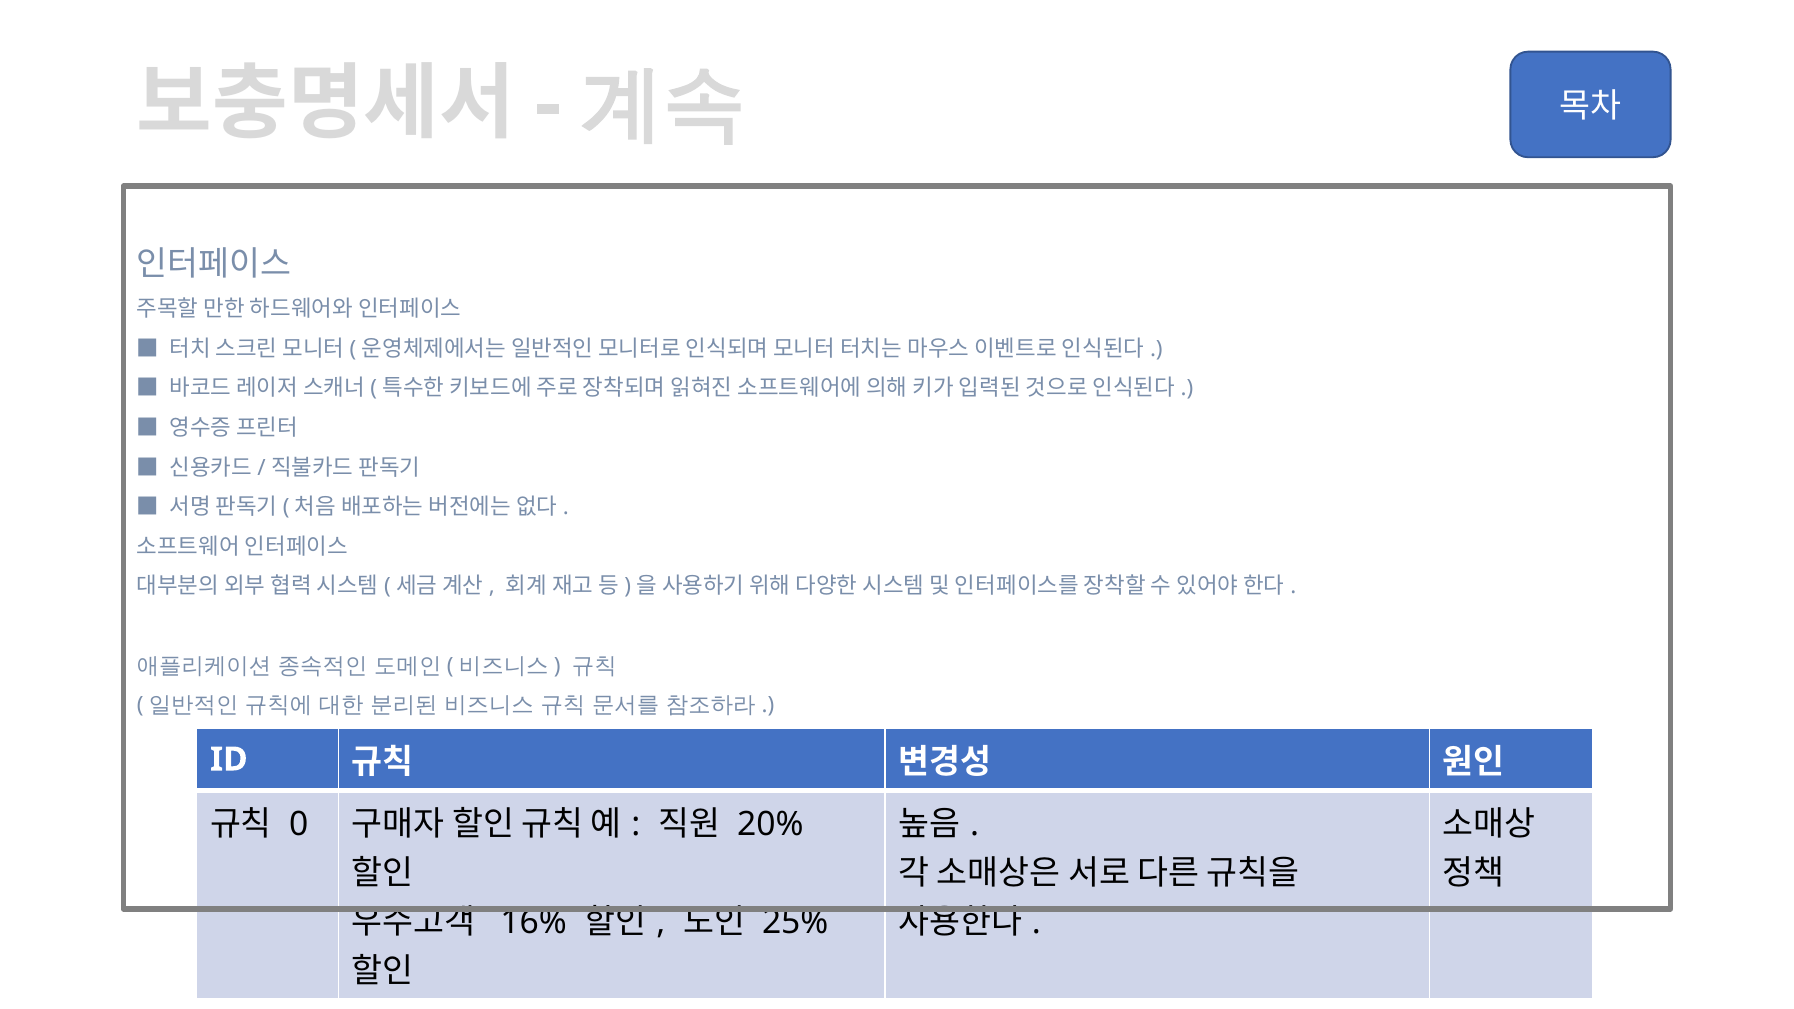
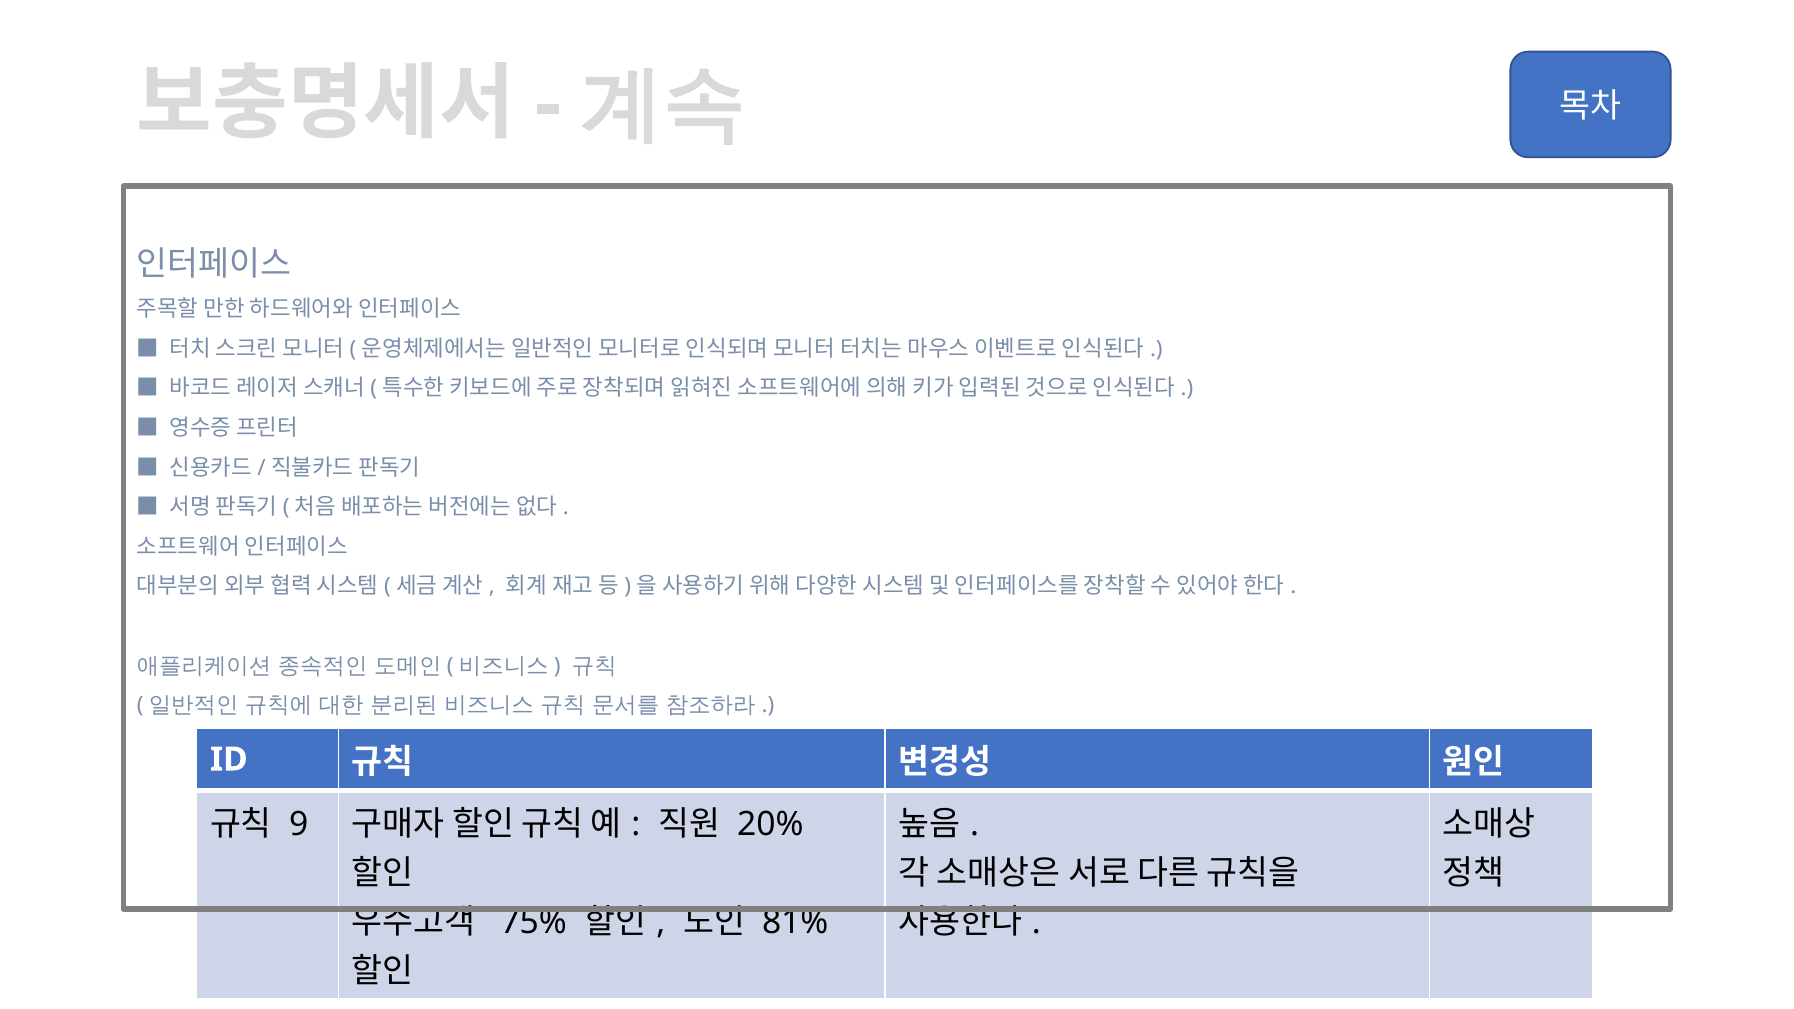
0: 0 -> 9
16%: 16% -> 75%
25%: 25% -> 81%
